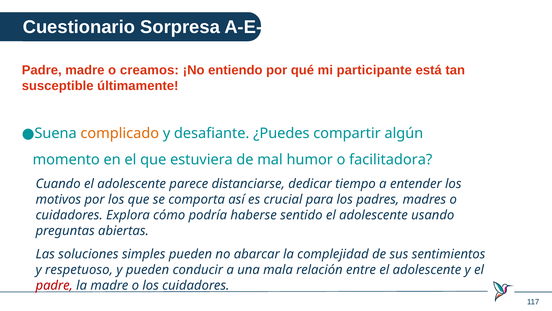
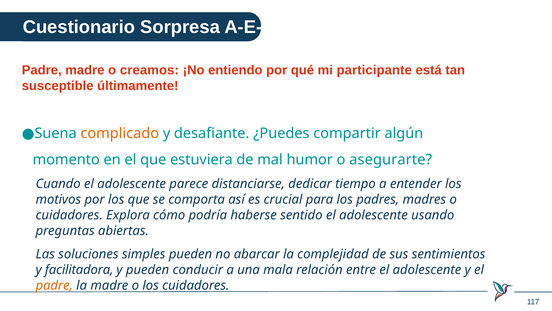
facilitadora: facilitadora -> asegurarte
respetuoso: respetuoso -> facilitadora
padre at (54, 285) colour: red -> orange
